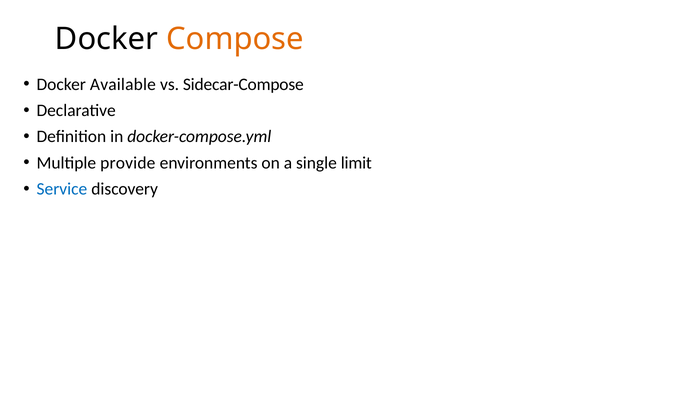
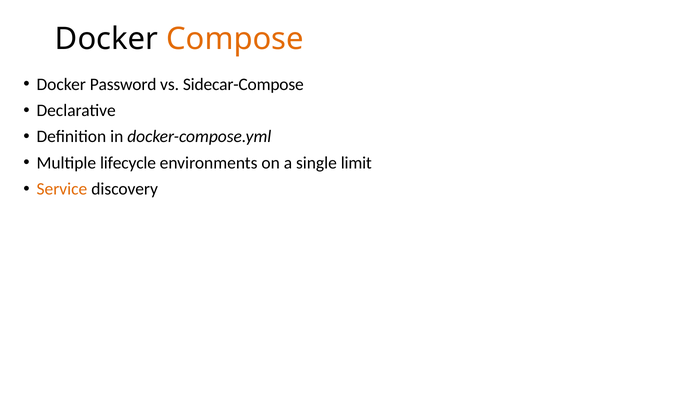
Available: Available -> Password
provide: provide -> lifecycle
Service colour: blue -> orange
